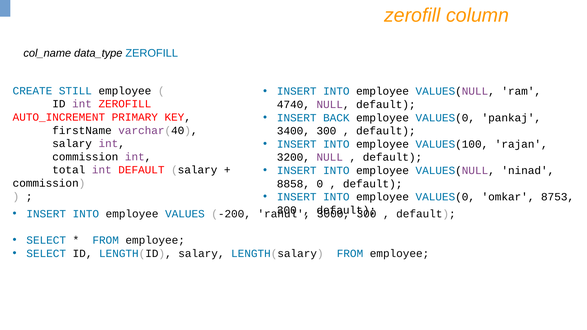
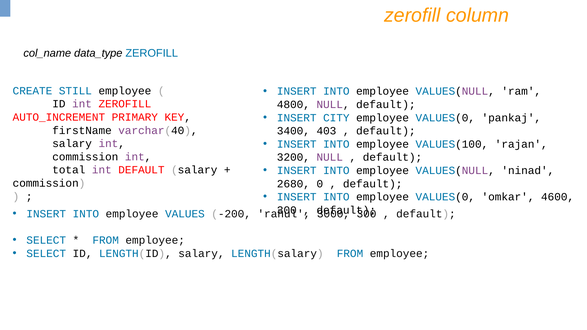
4740: 4740 -> 4800
BACK: BACK -> CITY
3400 300: 300 -> 403
8858: 8858 -> 2680
8753: 8753 -> 4600
